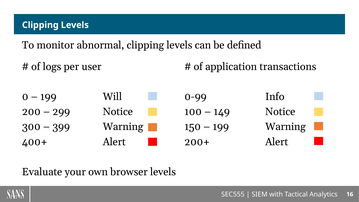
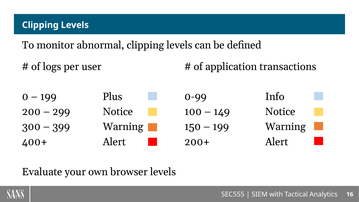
Will: Will -> Plus
